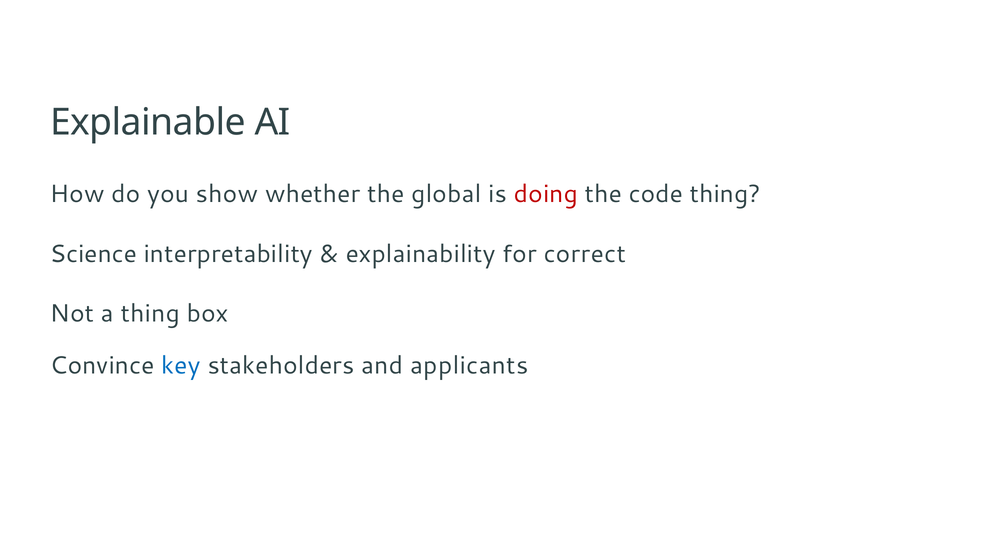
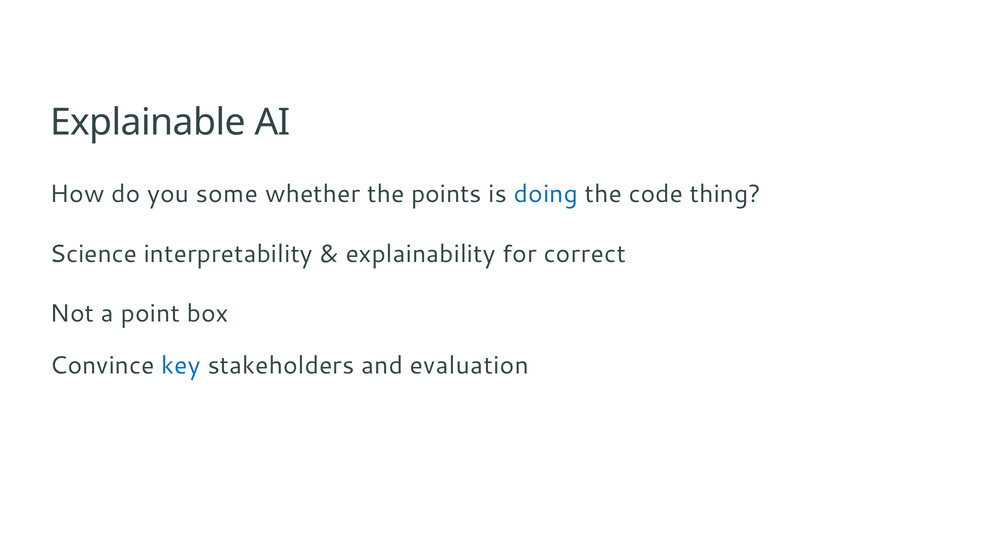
show: show -> some
global: global -> points
doing colour: red -> blue
a thing: thing -> point
applicants: applicants -> evaluation
